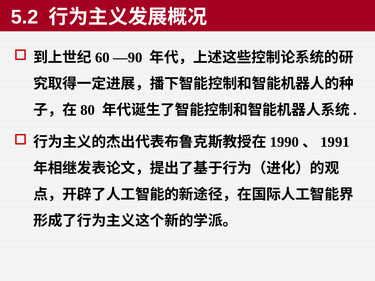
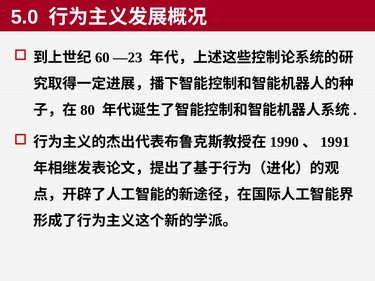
5.2: 5.2 -> 5.0
—90: —90 -> —23
